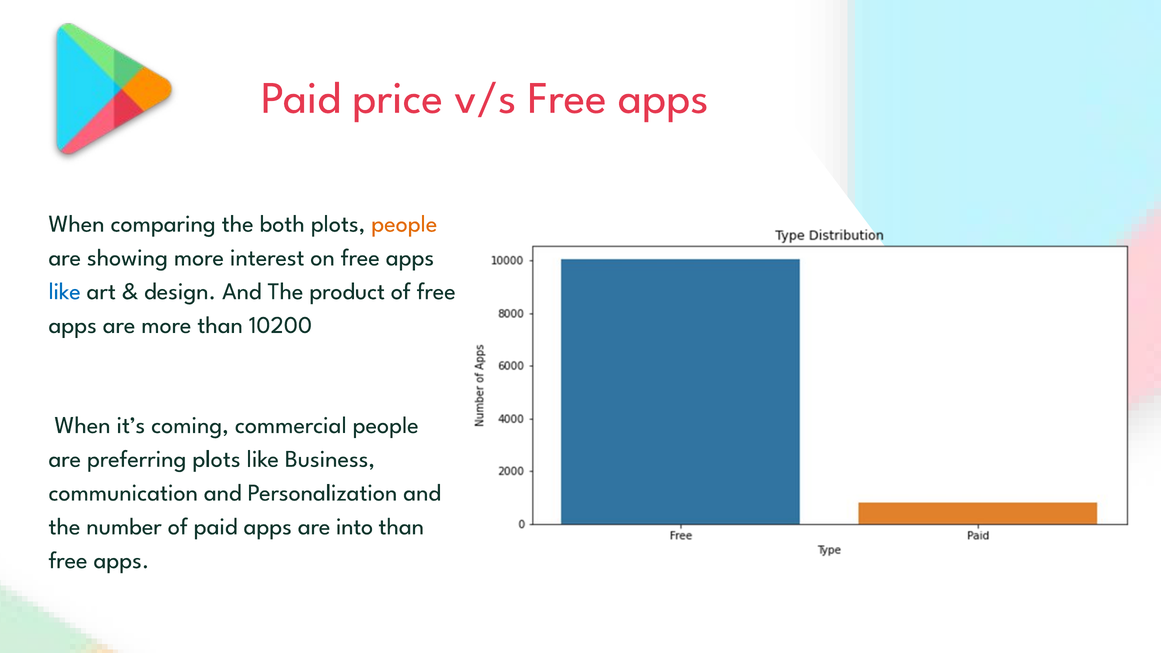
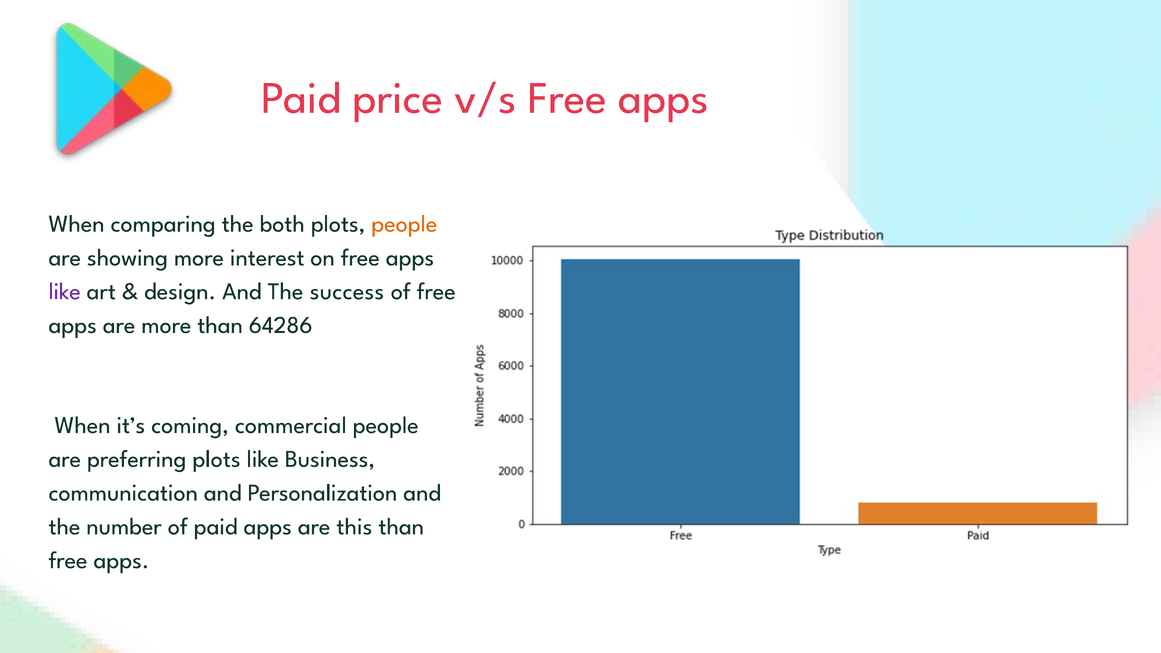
like at (65, 291) colour: blue -> purple
product: product -> success
10200: 10200 -> 64286
into: into -> this
